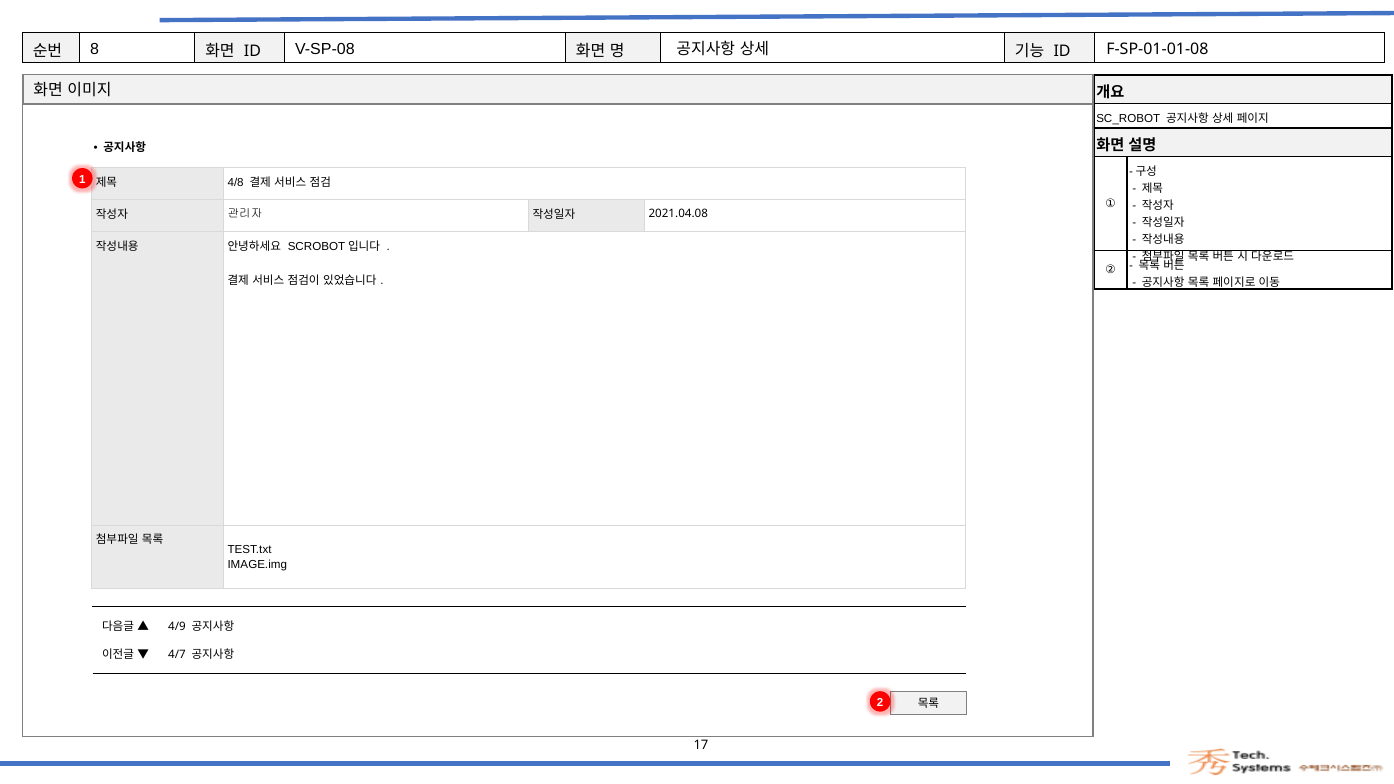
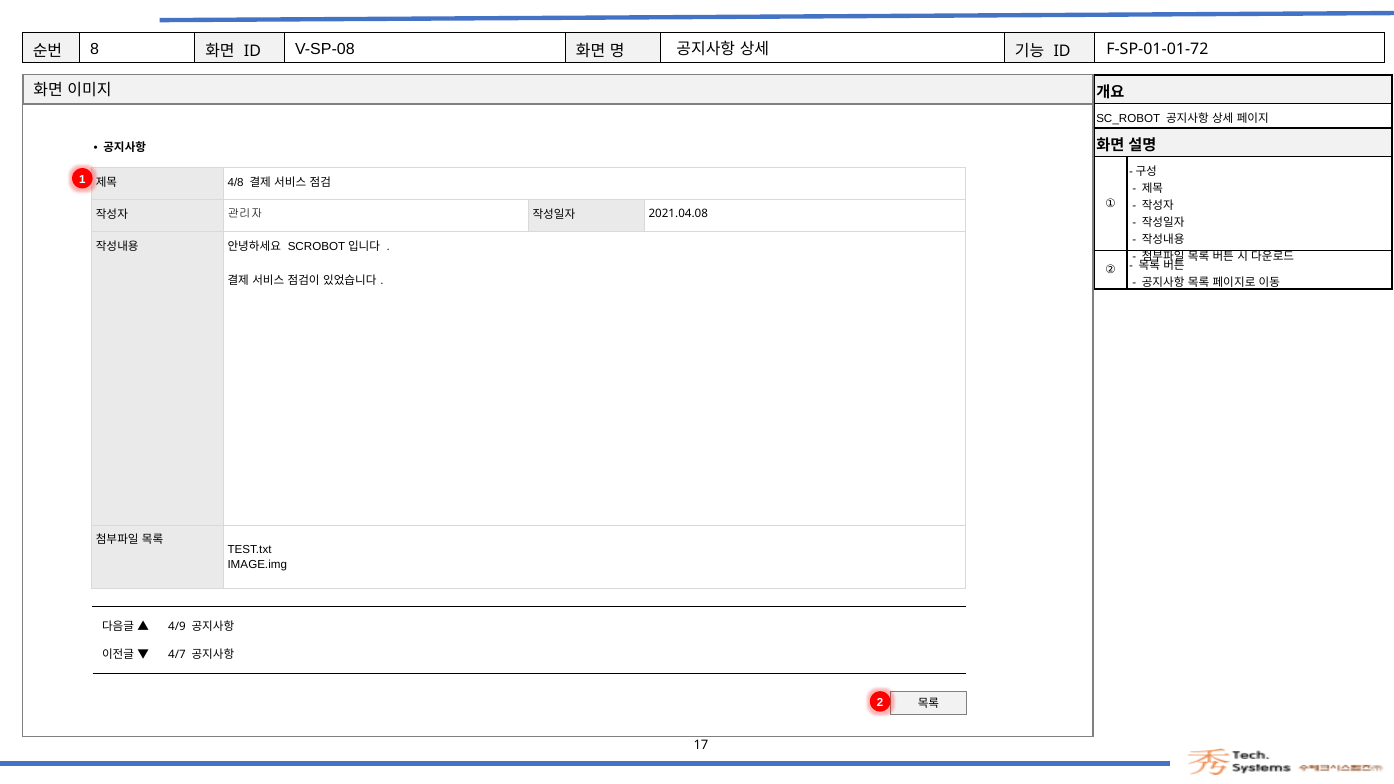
F-SP-01-01-08: F-SP-01-01-08 -> F-SP-01-01-72
